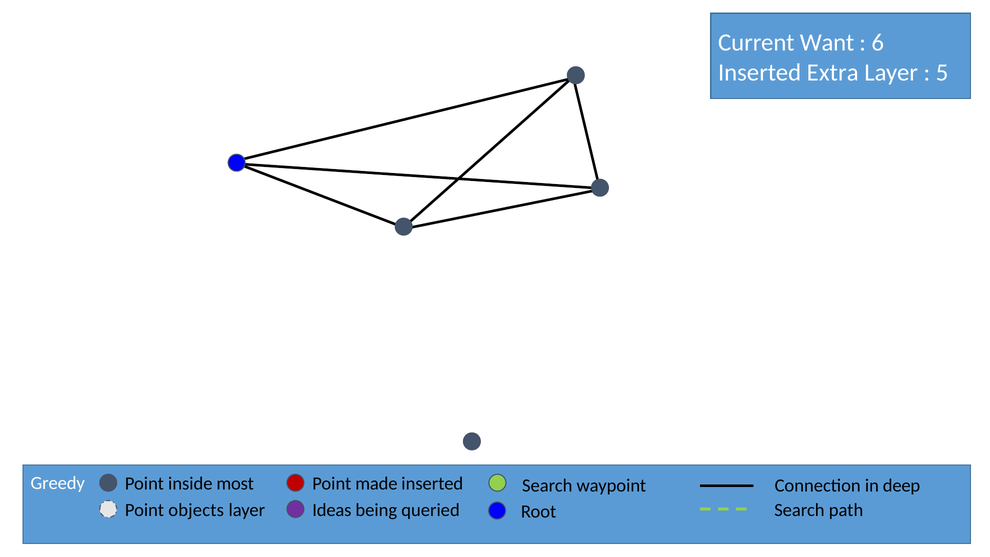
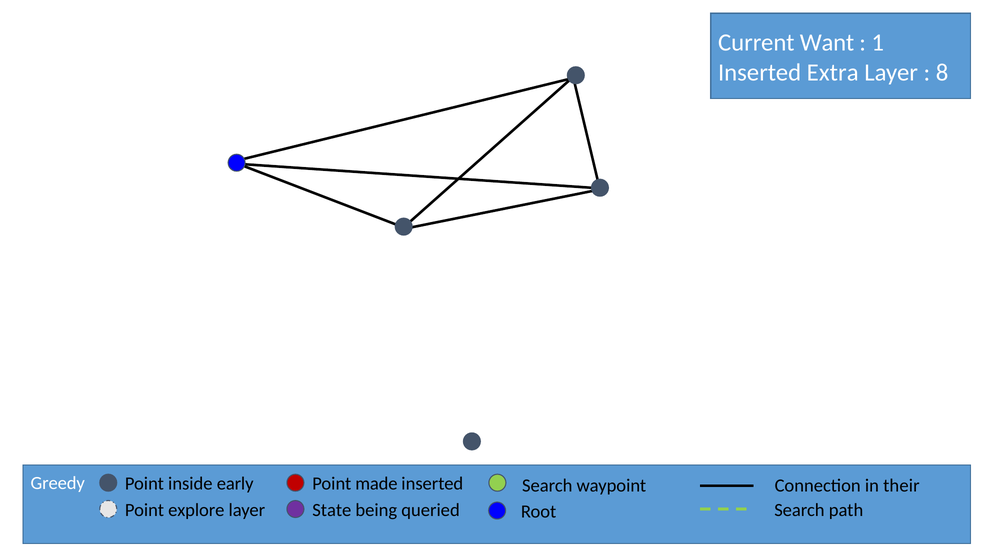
6: 6 -> 1
5: 5 -> 8
most: most -> early
deep: deep -> their
objects: objects -> explore
Ideas: Ideas -> State
